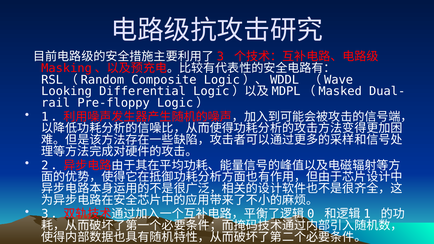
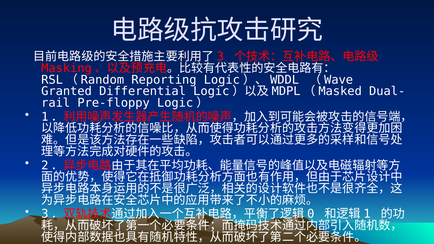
Composite: Composite -> Reporting
Looking: Looking -> Granted
